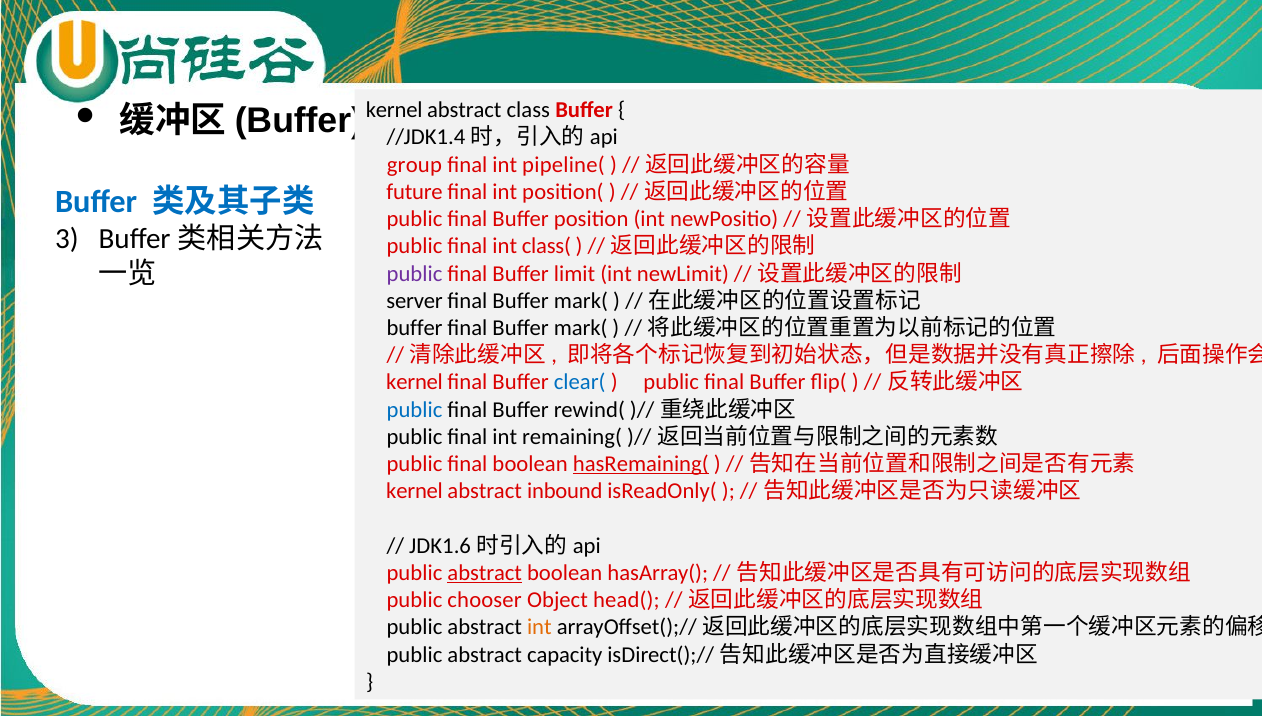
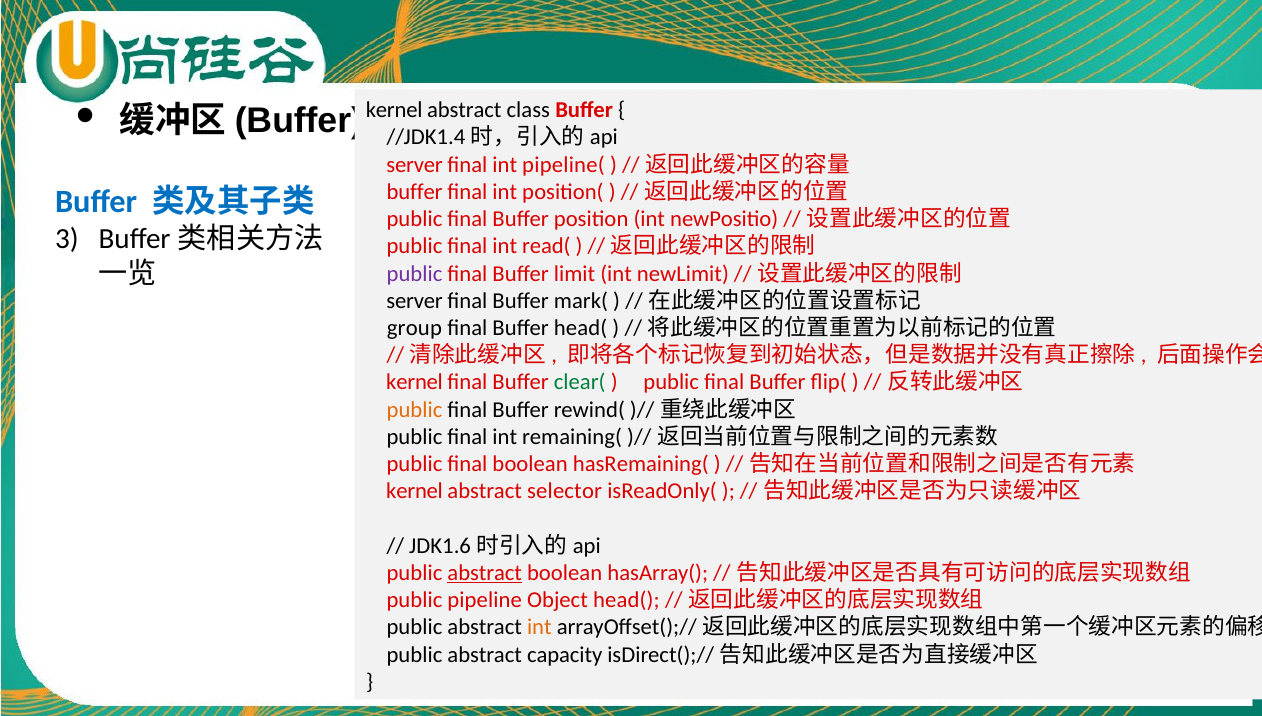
group at (414, 165): group -> server
future at (415, 192): future -> buffer
class(: class( -> read(
buffer at (415, 328): buffer -> group
mark( at (581, 328): mark( -> head(
clear( colour: blue -> green
public at (414, 410) colour: blue -> orange
hasRemaining( underline: present -> none
inbound: inbound -> selector
chooser: chooser -> pipeline
